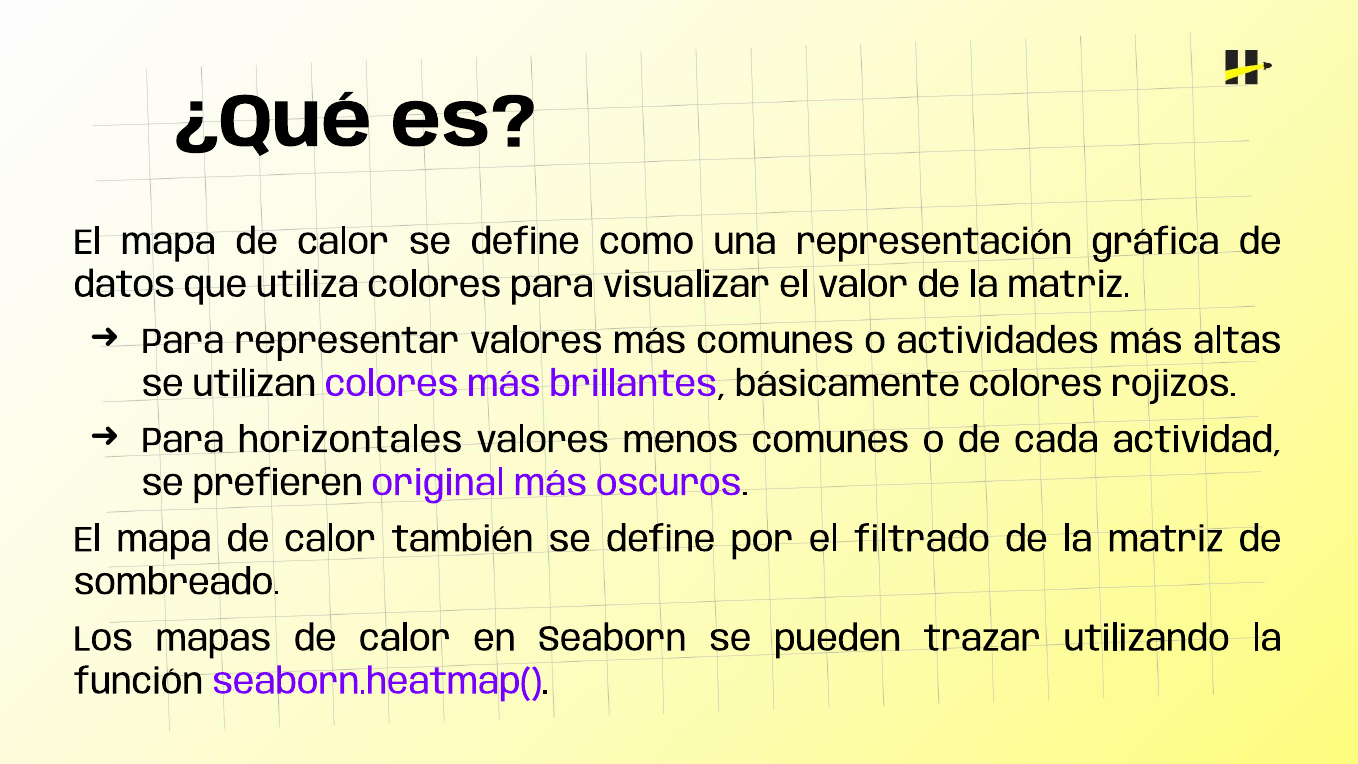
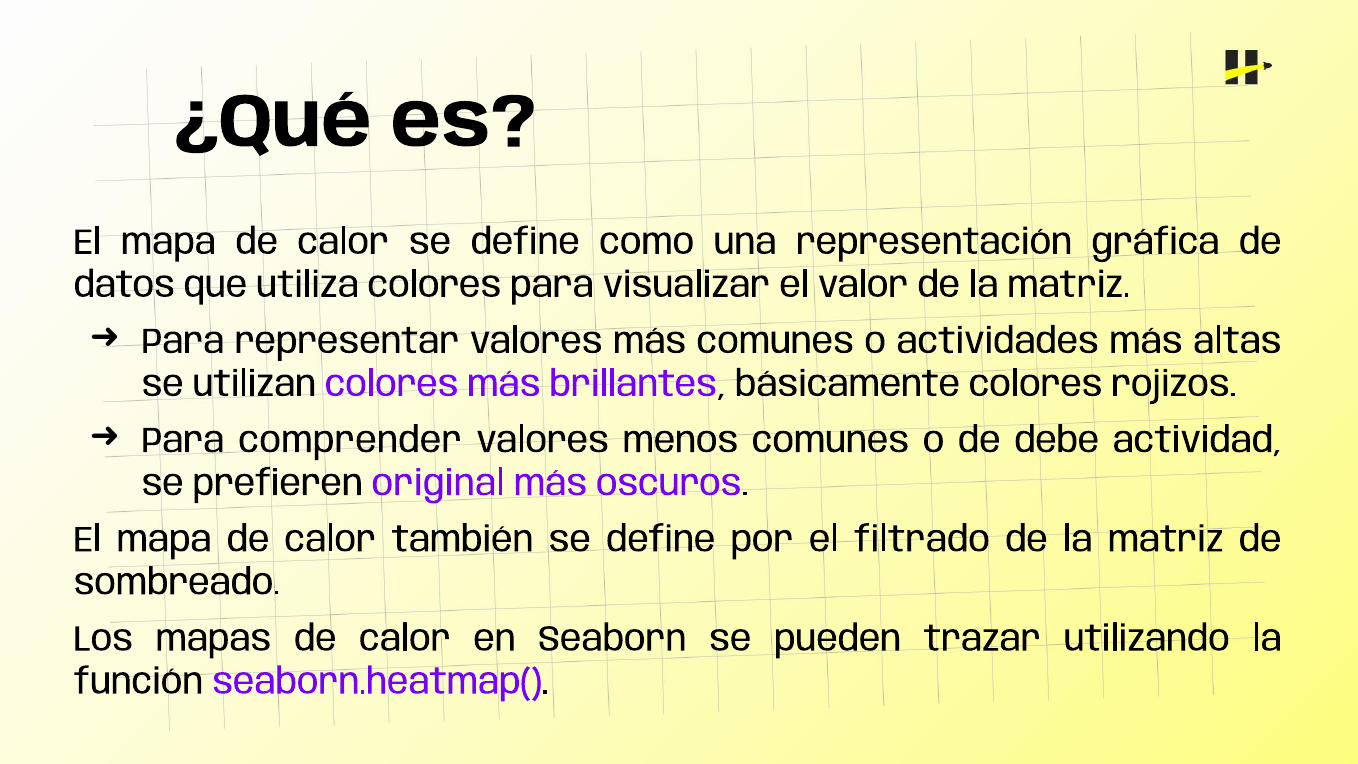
horizontales: horizontales -> comprender
cada: cada -> debe
